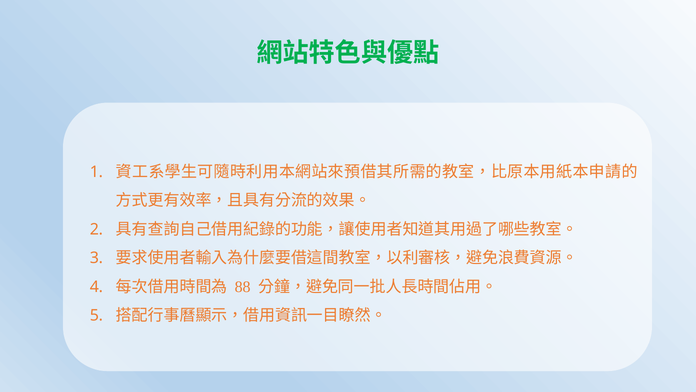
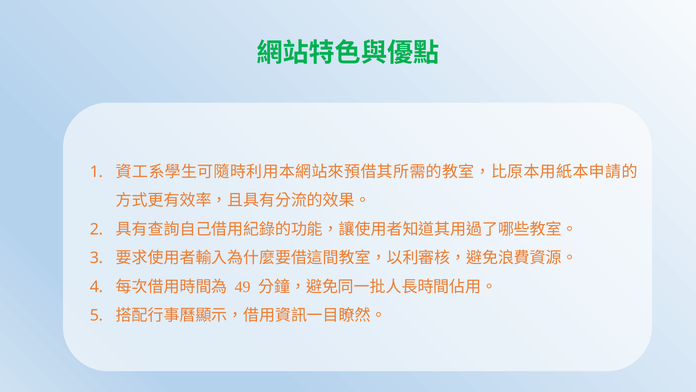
88: 88 -> 49
